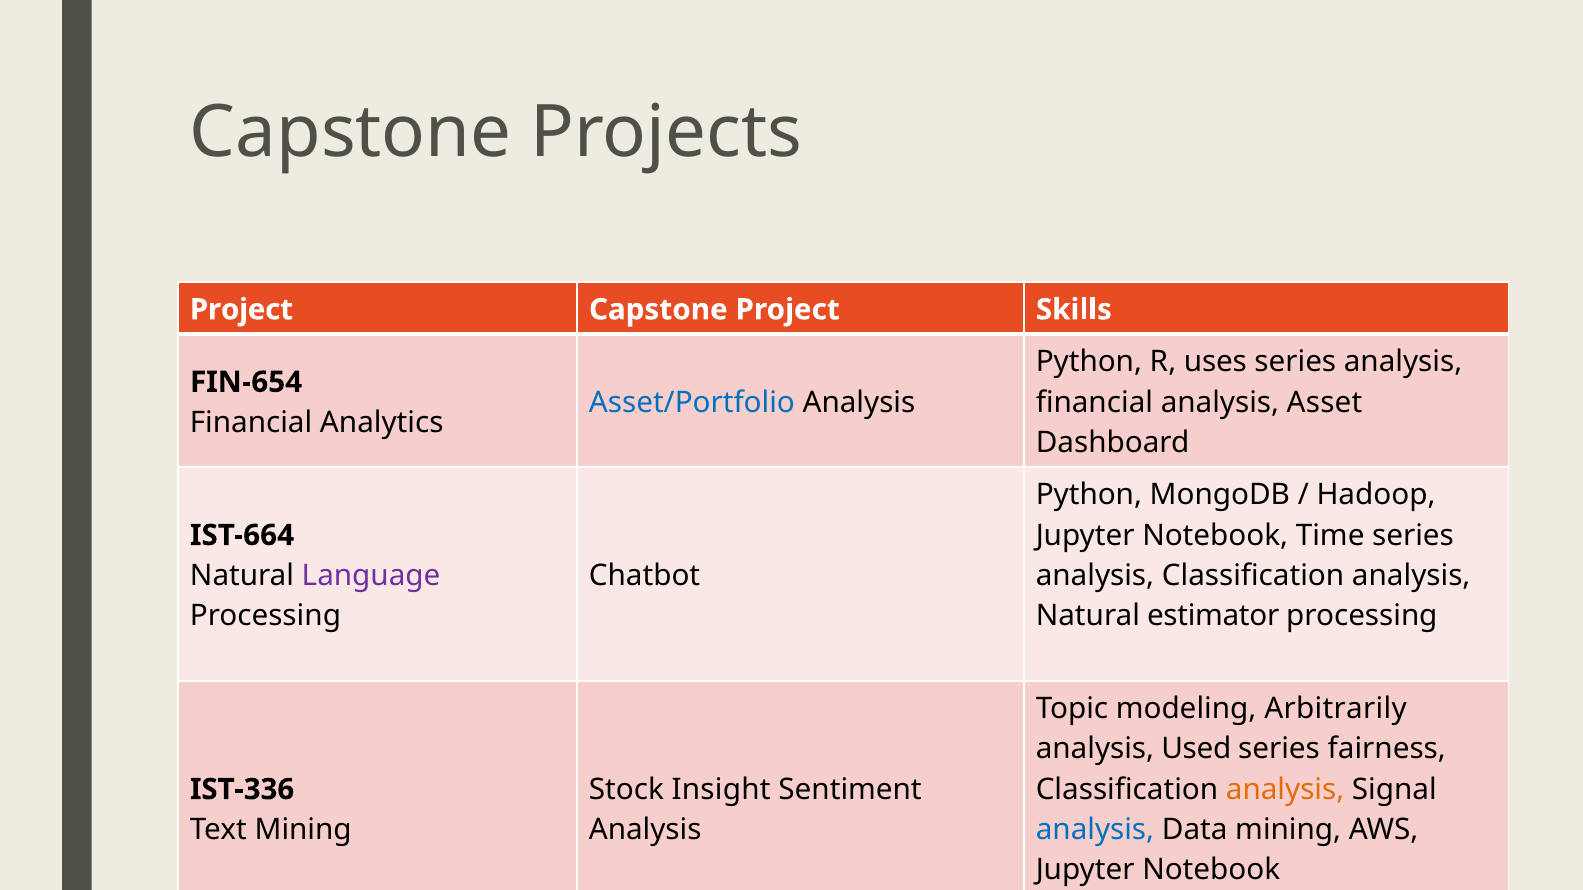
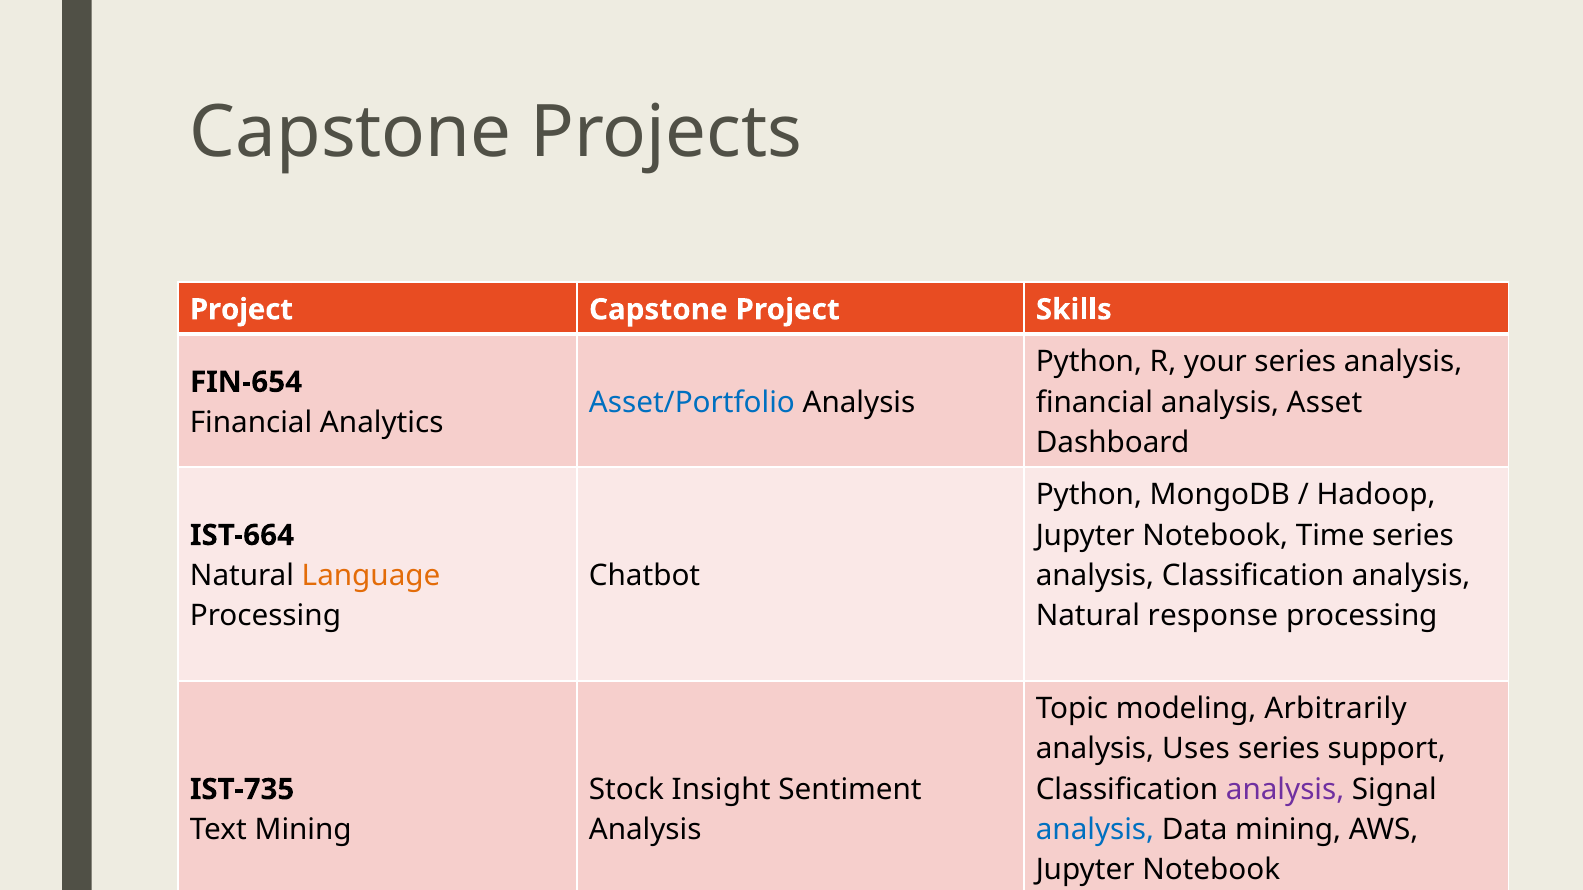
uses: uses -> your
Language colour: purple -> orange
estimator: estimator -> response
Used: Used -> Uses
fairness: fairness -> support
analysis at (1285, 790) colour: orange -> purple
IST-336: IST-336 -> IST-735
